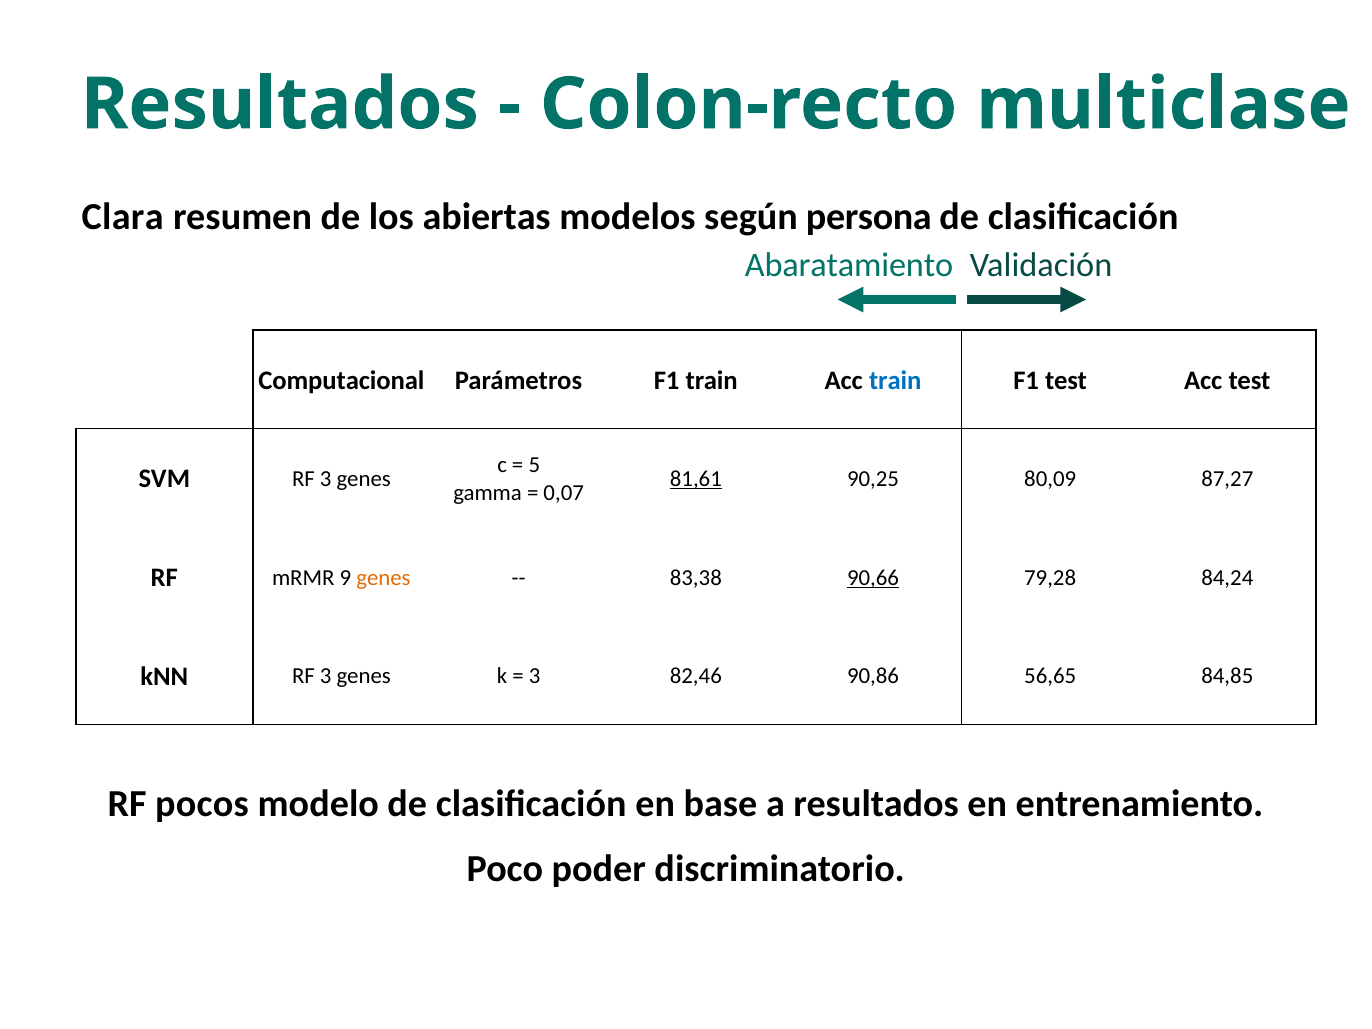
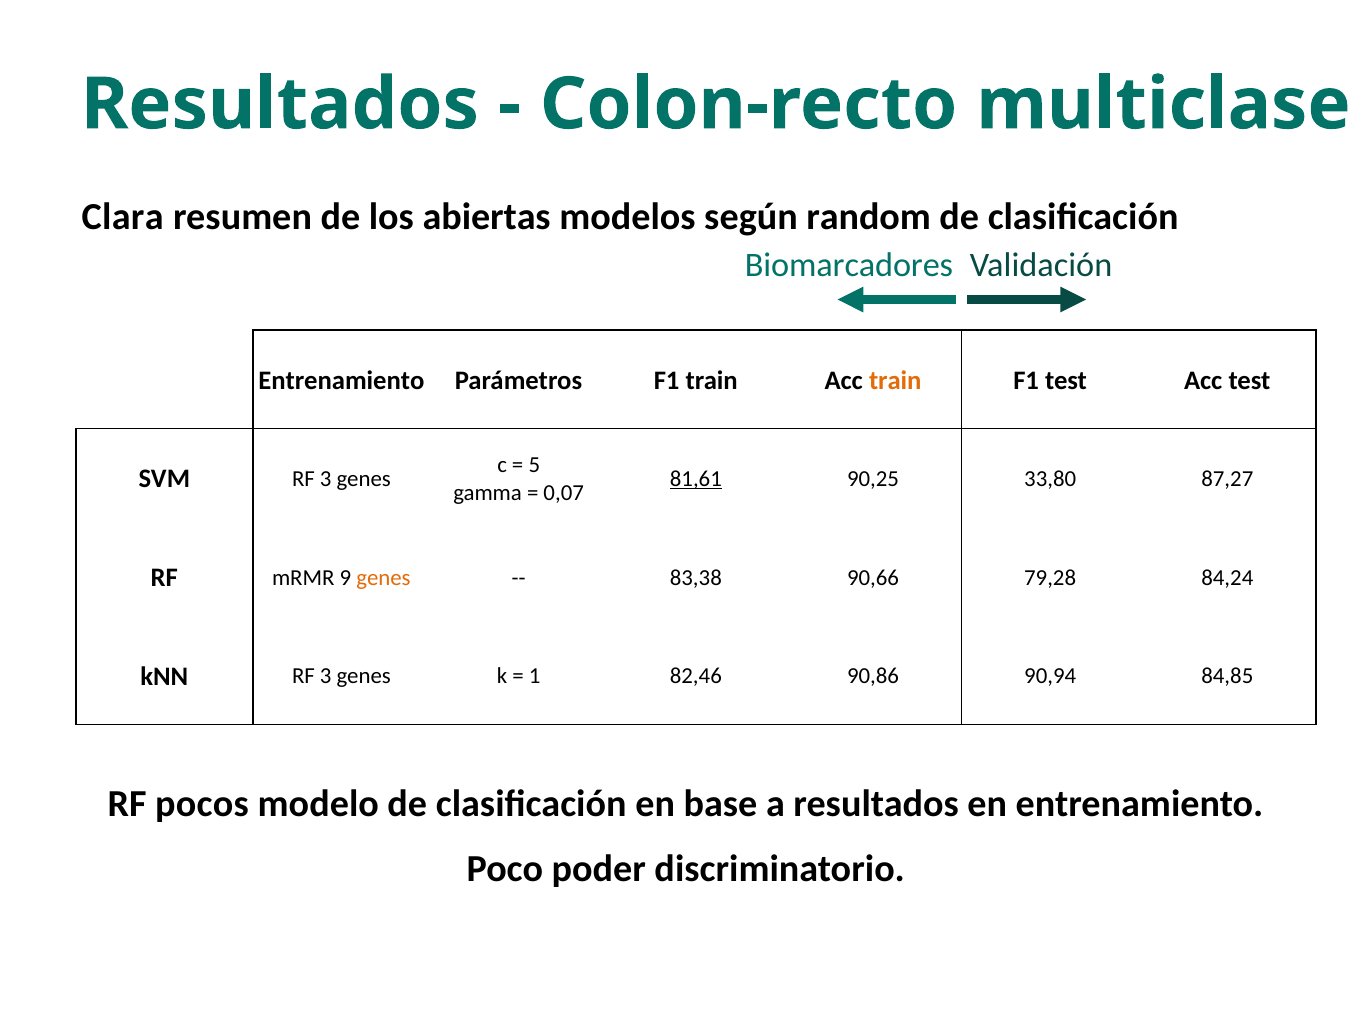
persona: persona -> random
Abaratamiento: Abaratamiento -> Biomarcadores
Computacional at (341, 380): Computacional -> Entrenamiento
train at (895, 380) colour: blue -> orange
80,09: 80,09 -> 33,80
90,66 underline: present -> none
3 at (535, 676): 3 -> 1
56,65: 56,65 -> 90,94
